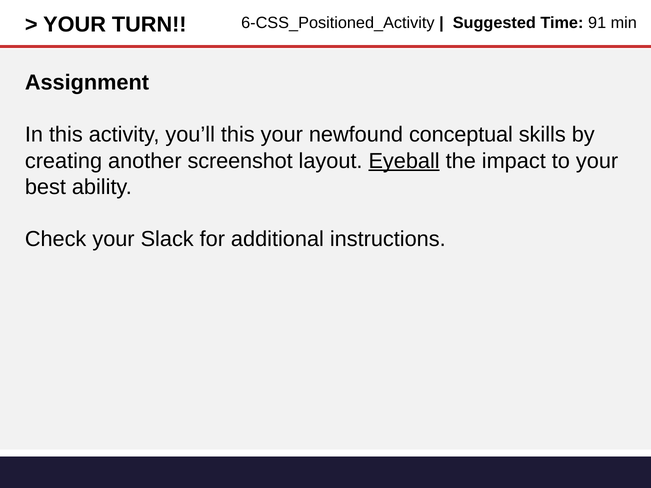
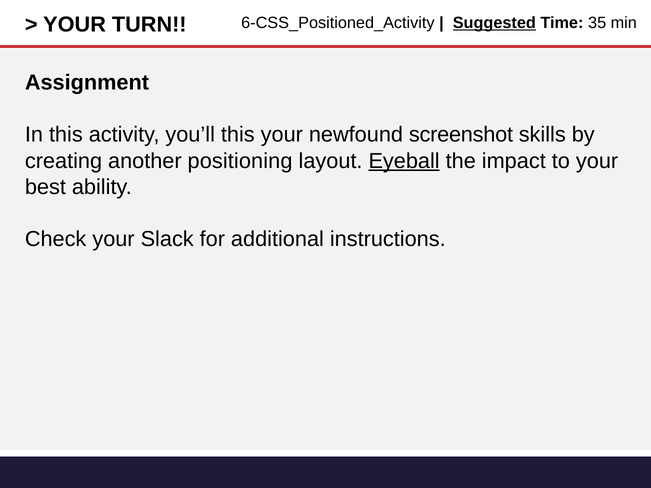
Suggested underline: none -> present
91: 91 -> 35
conceptual: conceptual -> screenshot
screenshot: screenshot -> positioning
